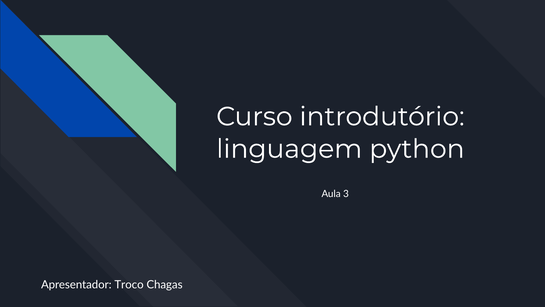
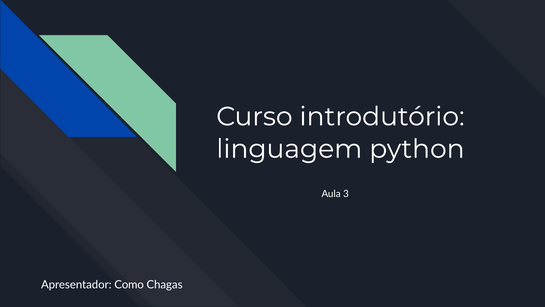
Troco: Troco -> Como
